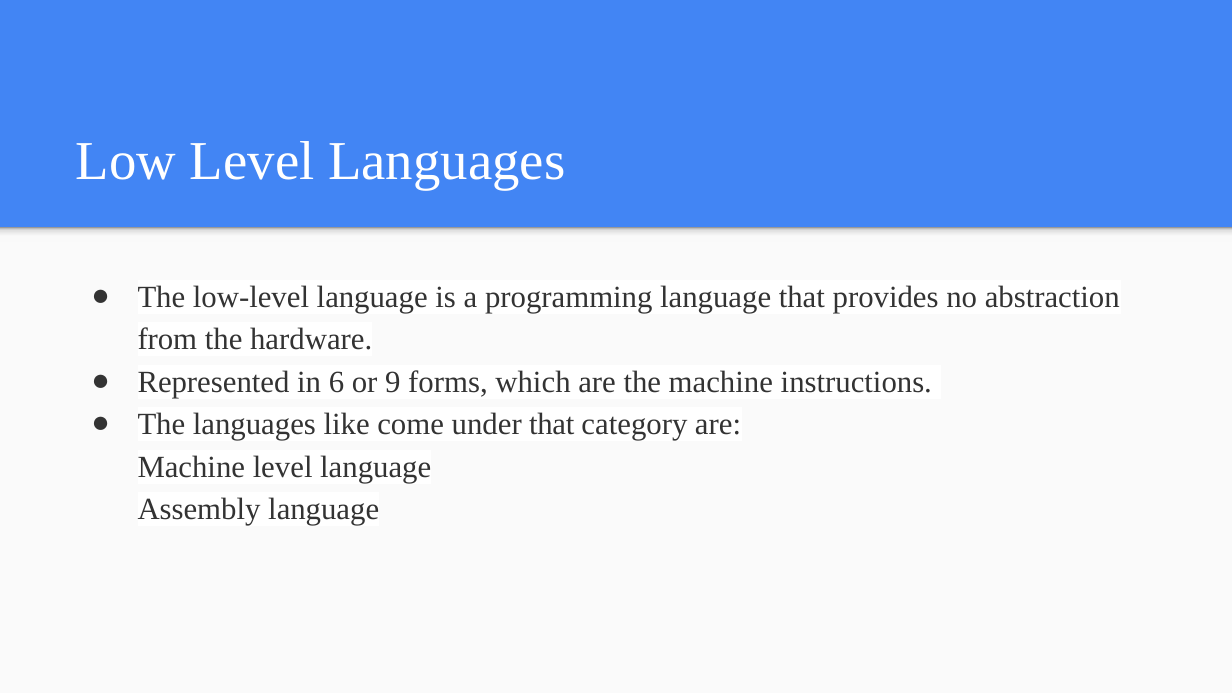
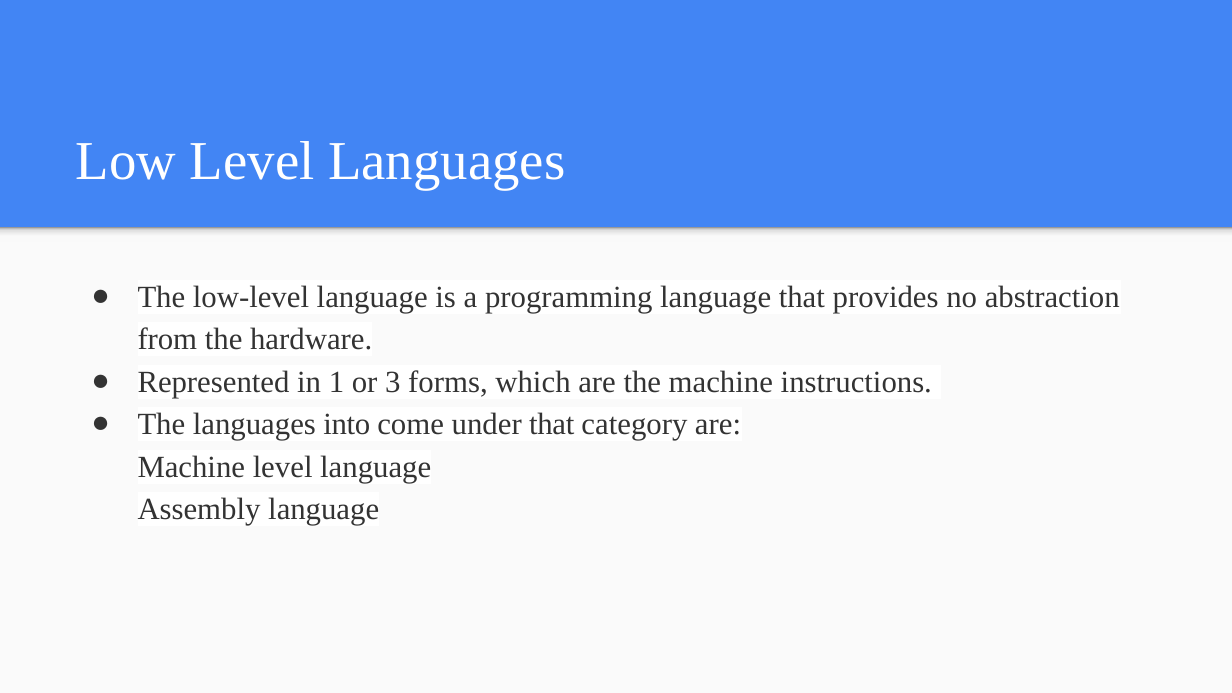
6: 6 -> 1
9: 9 -> 3
like: like -> into
